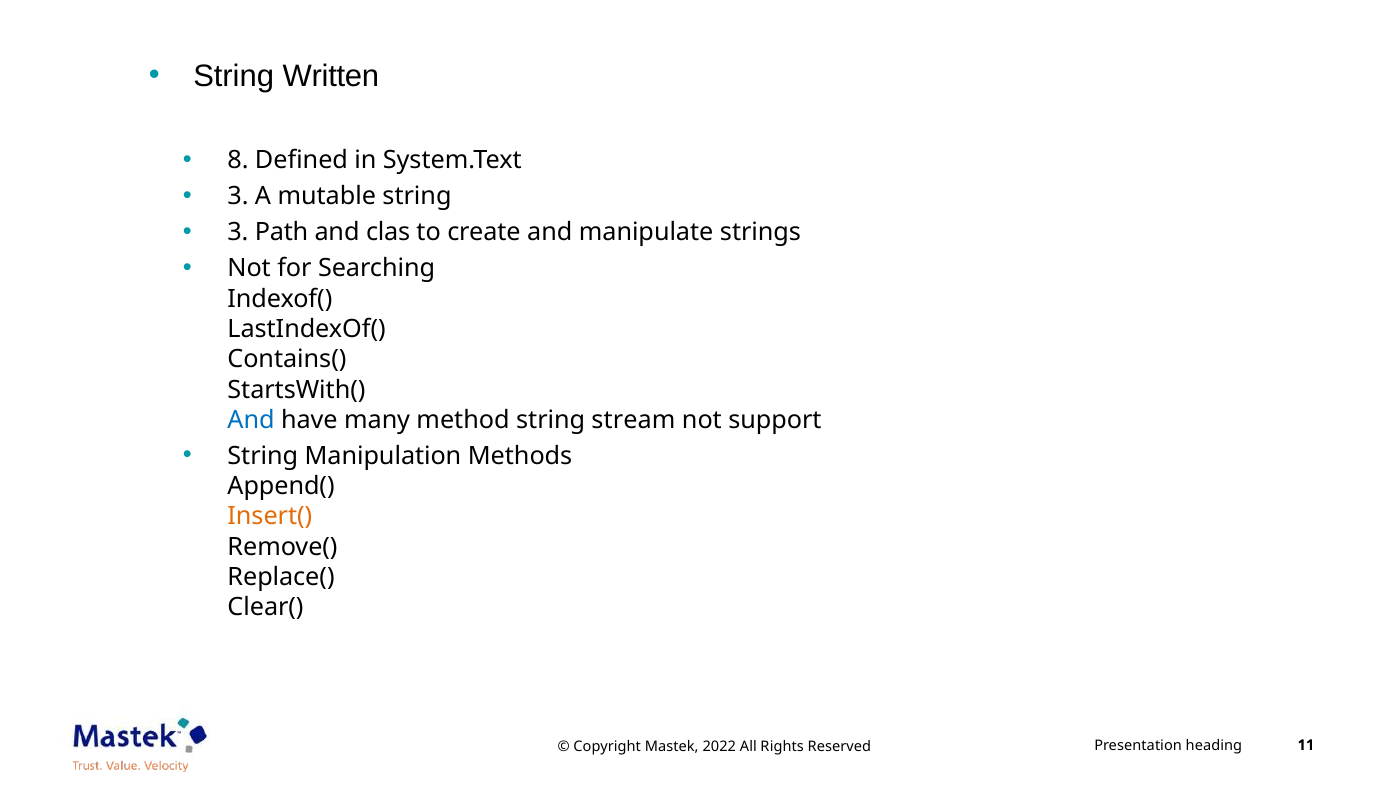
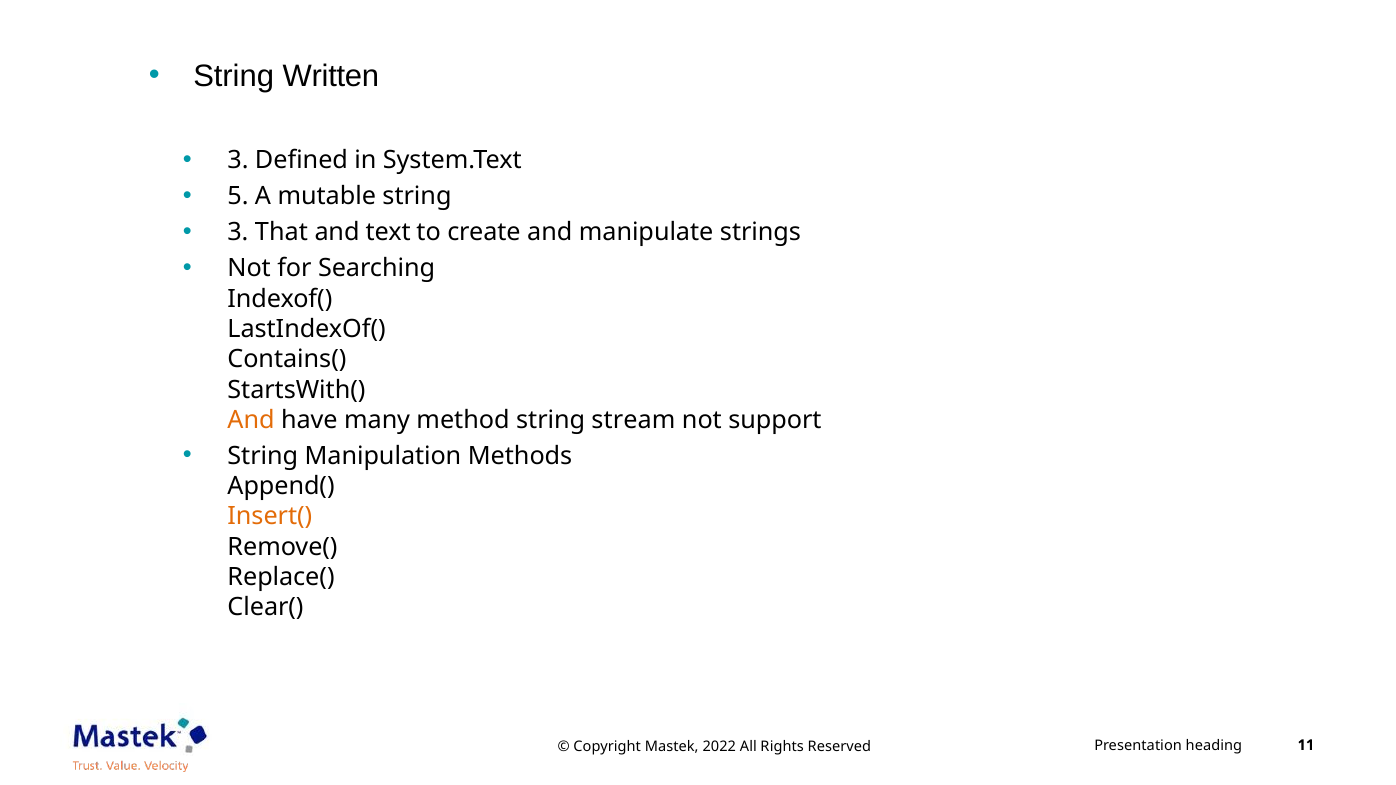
8 at (238, 160): 8 -> 3
3 at (238, 197): 3 -> 5
Path: Path -> That
clas: clas -> text
And at (251, 420) colour: blue -> orange
